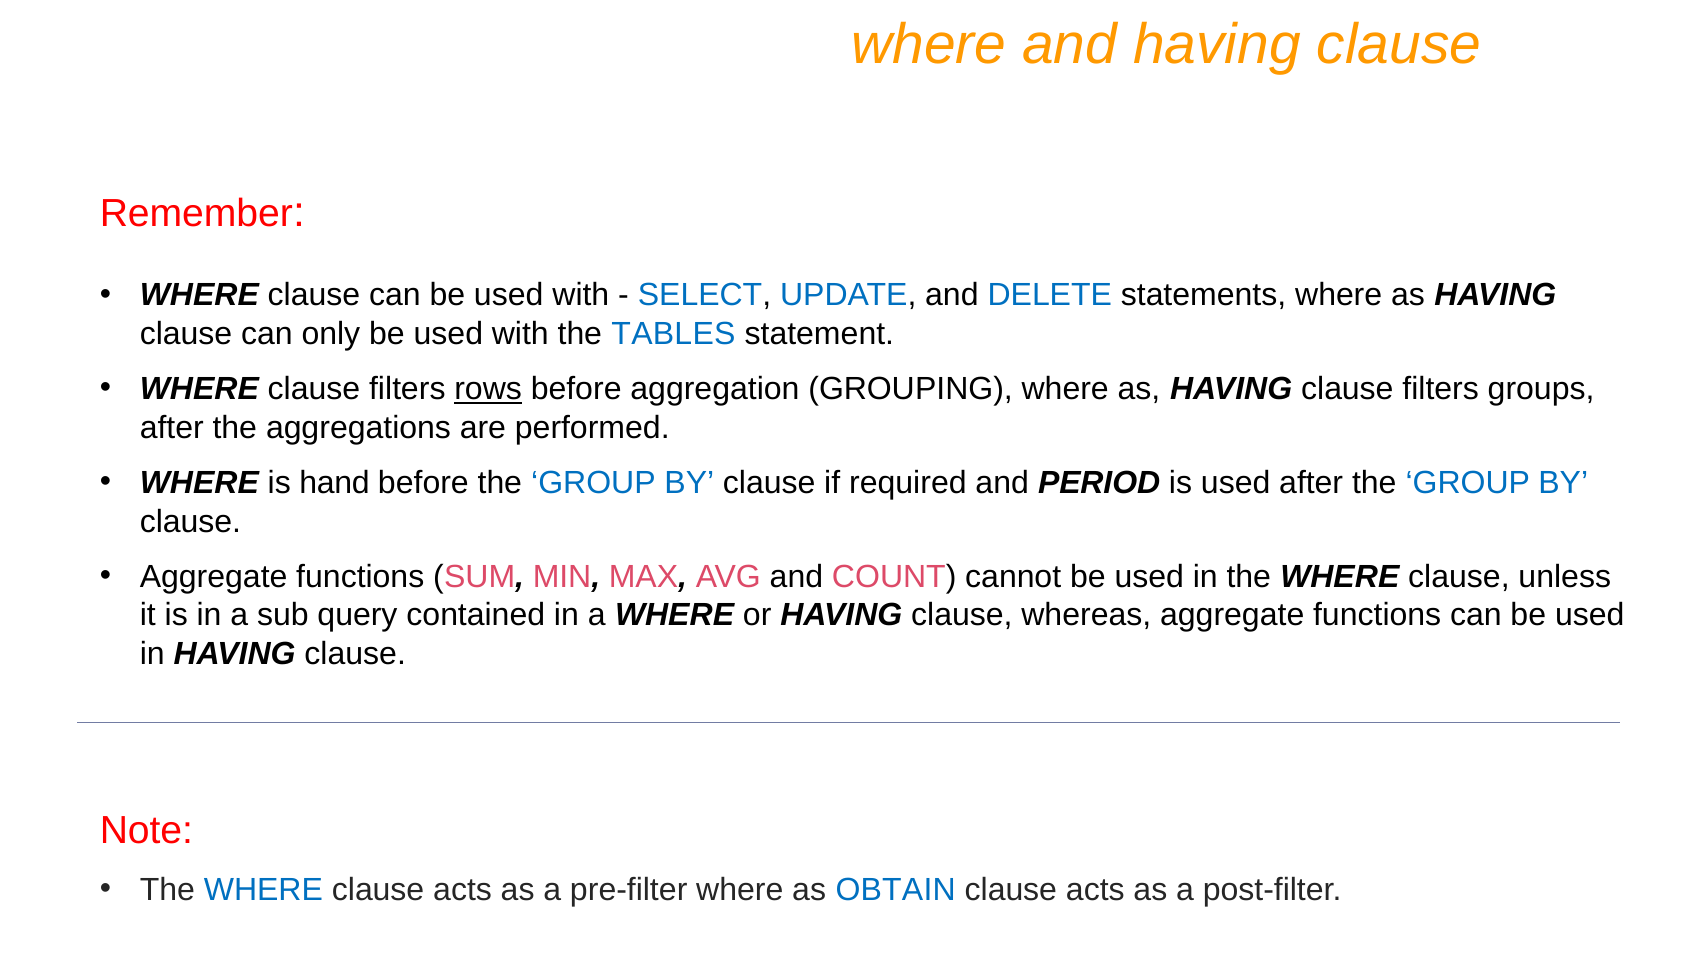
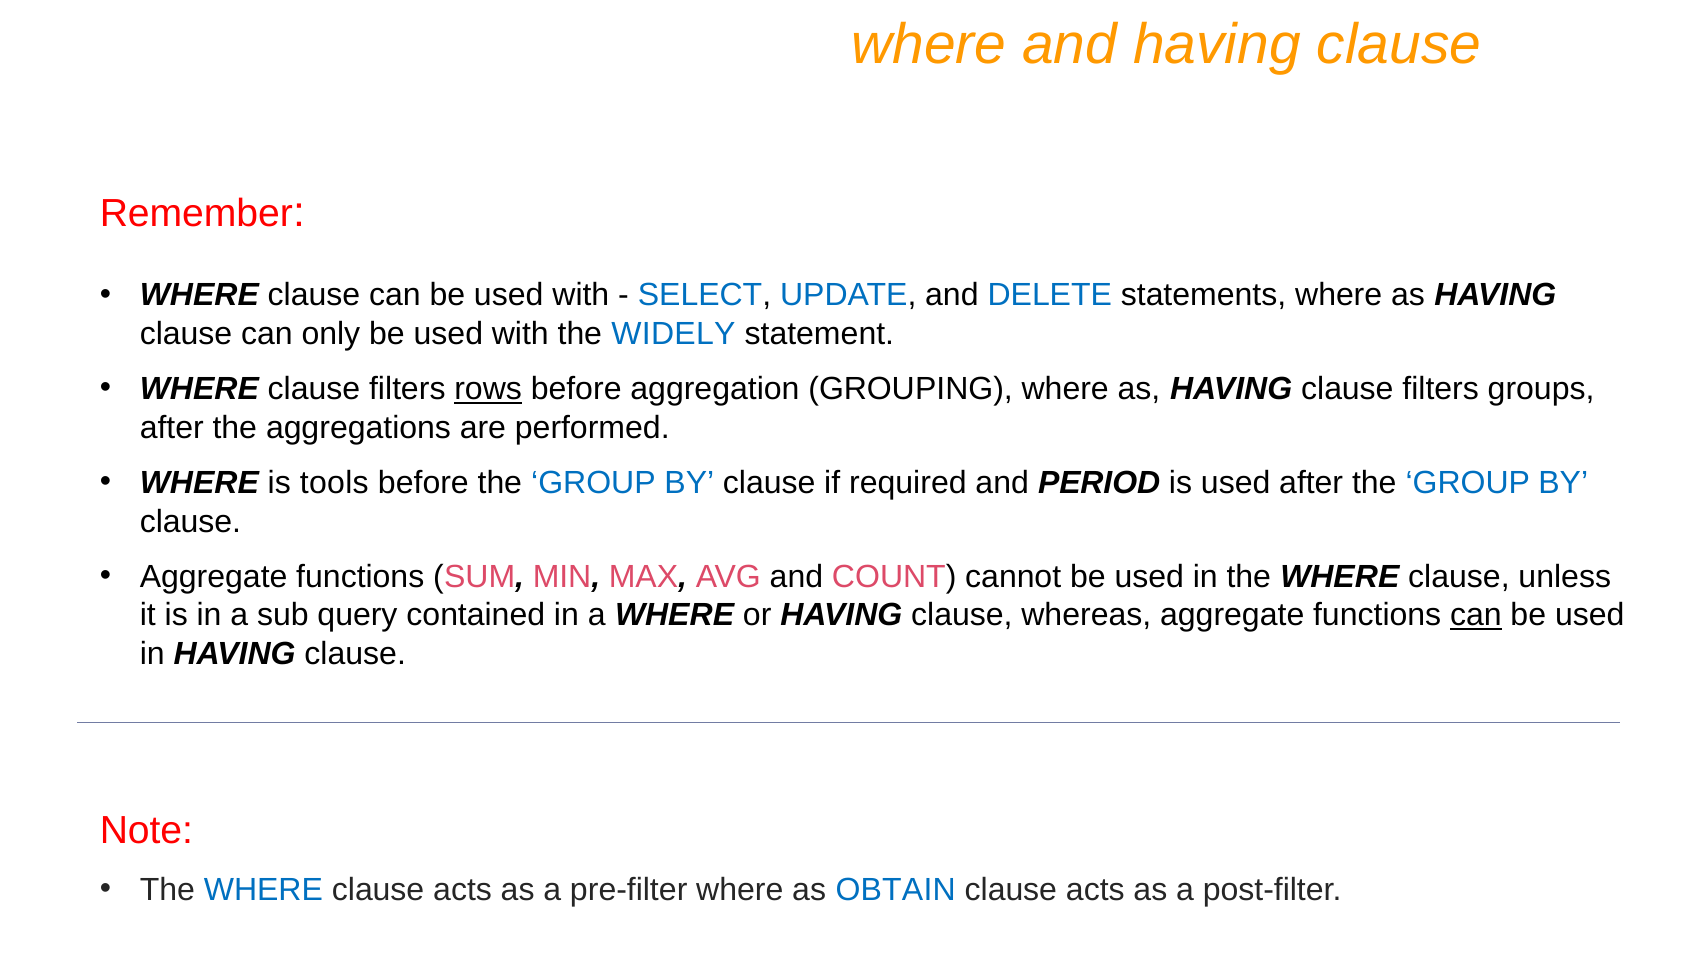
TABLES: TABLES -> WIDELY
hand: hand -> tools
can at (1476, 615) underline: none -> present
